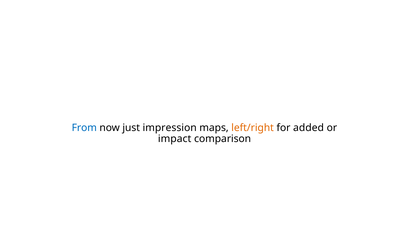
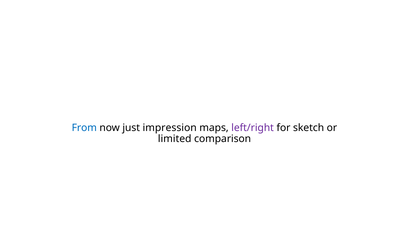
left/right colour: orange -> purple
added: added -> sketch
impact: impact -> limited
